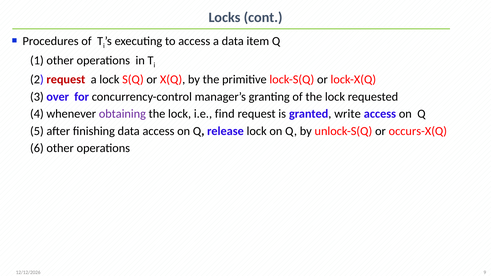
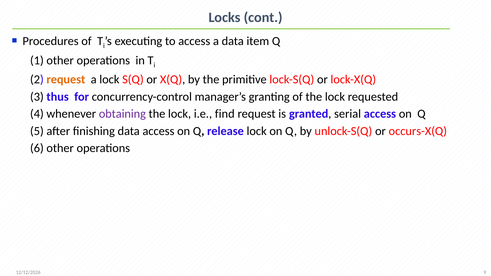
request at (66, 80) colour: red -> orange
over: over -> thus
write: write -> serial
